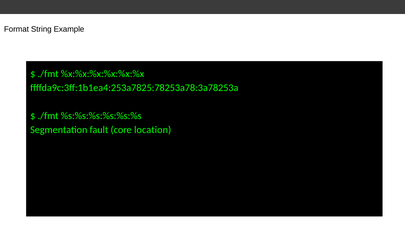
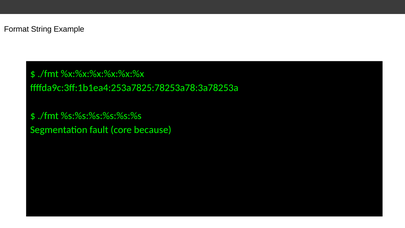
location: location -> because
